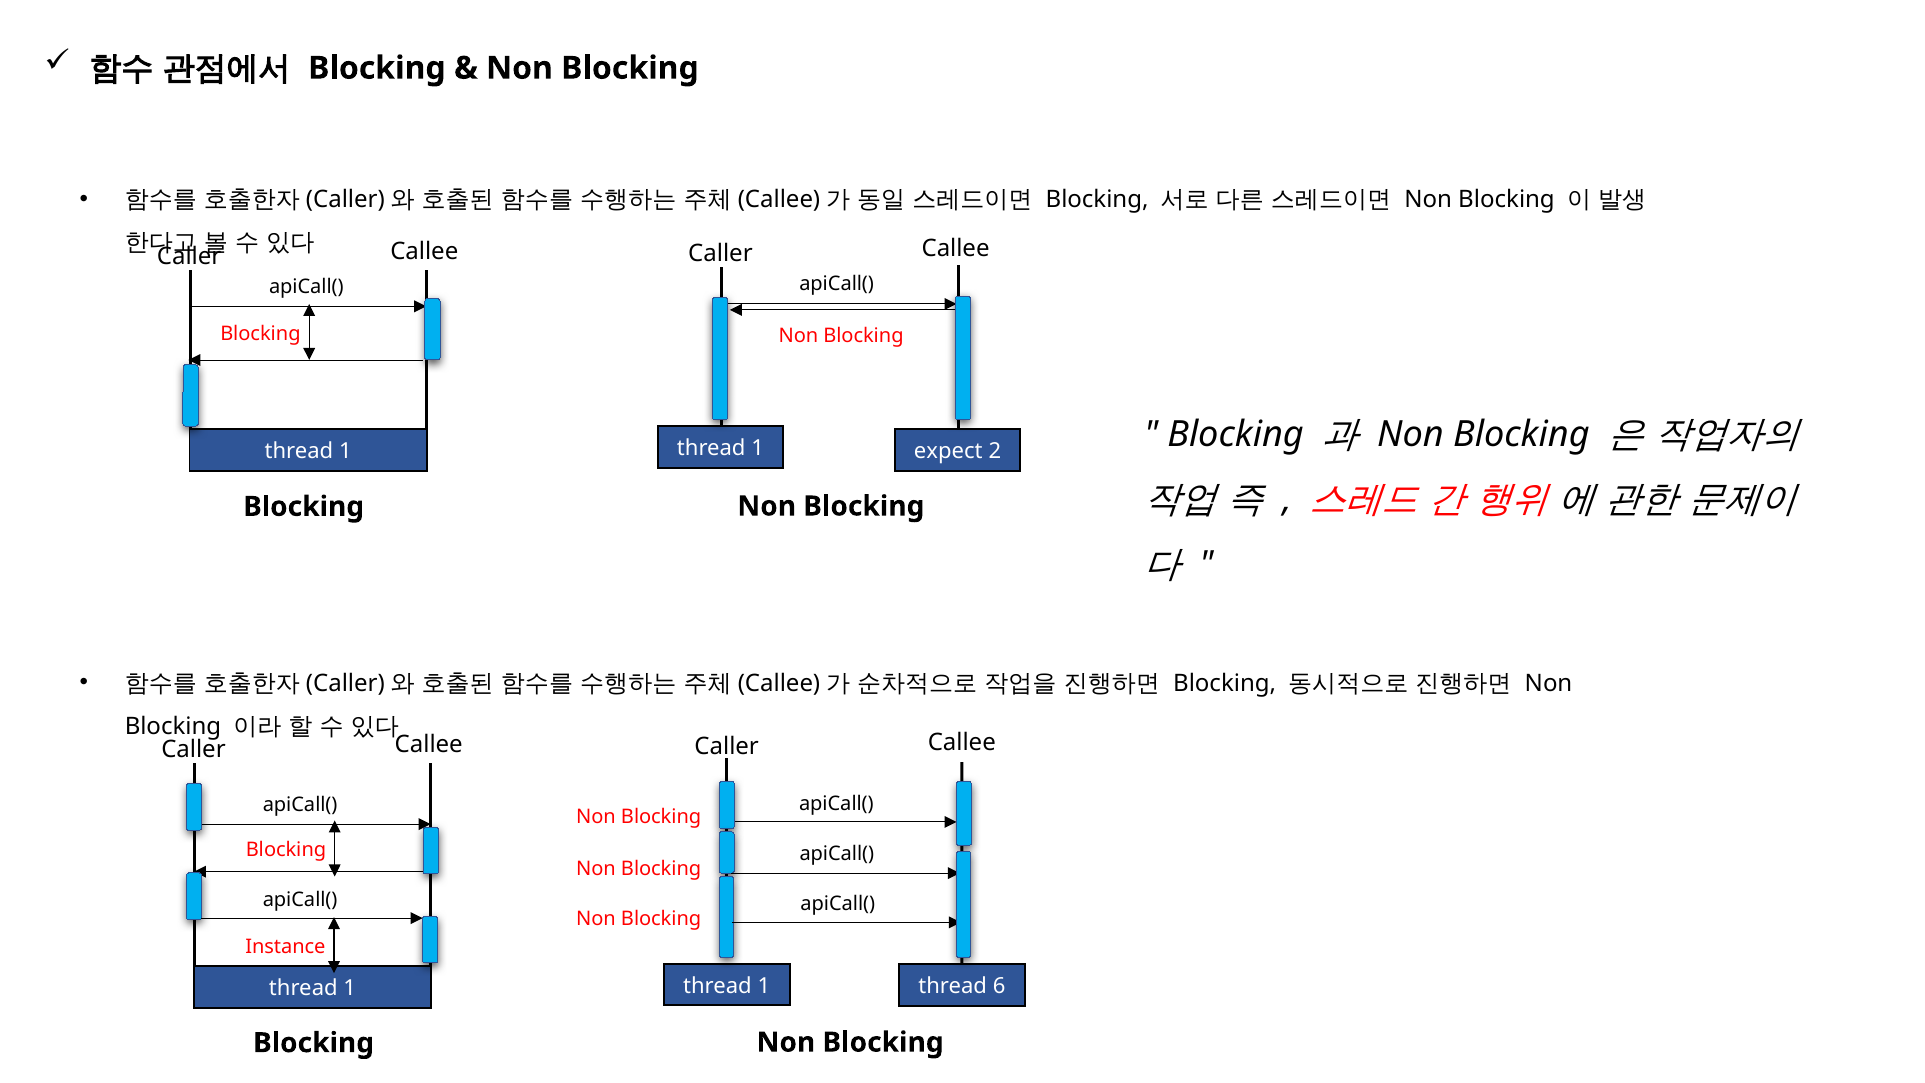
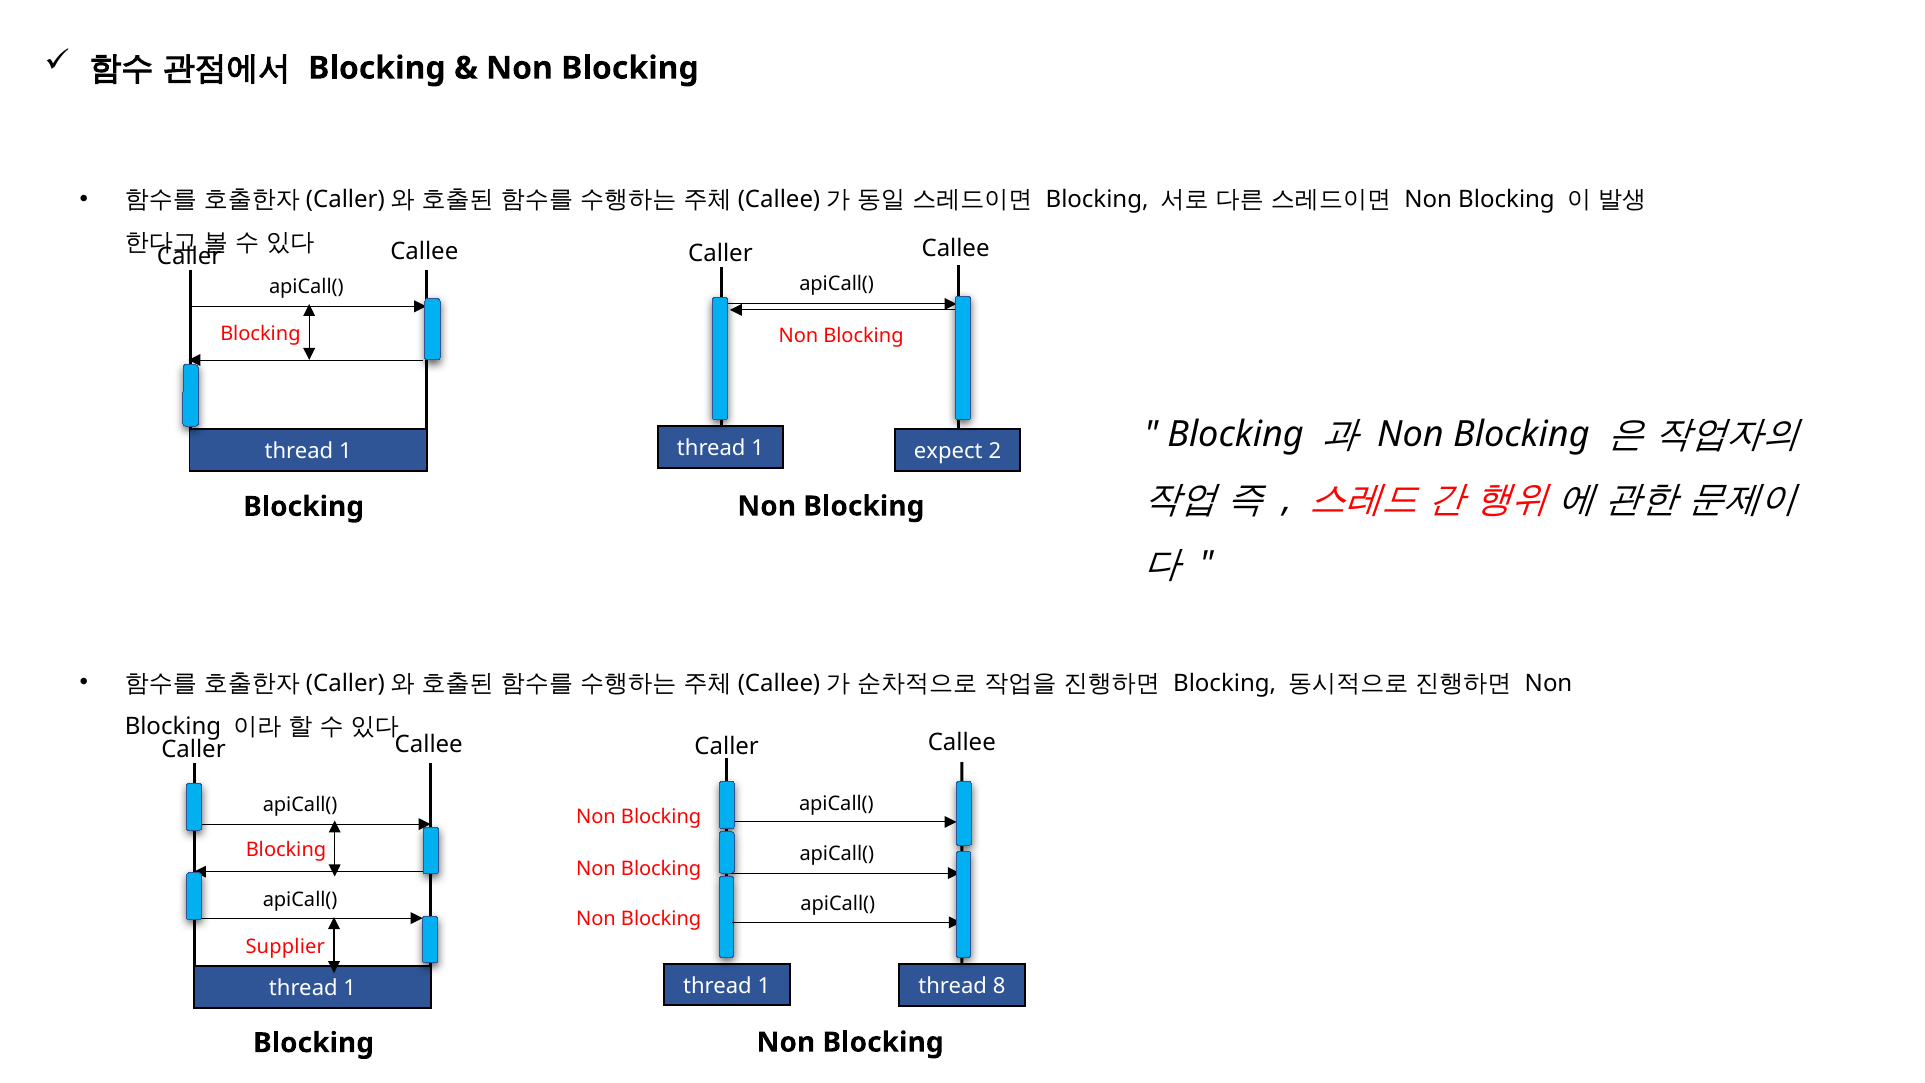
Instance: Instance -> Supplier
6: 6 -> 8
